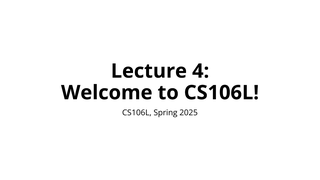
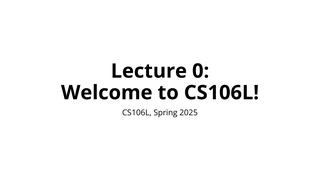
4: 4 -> 0
